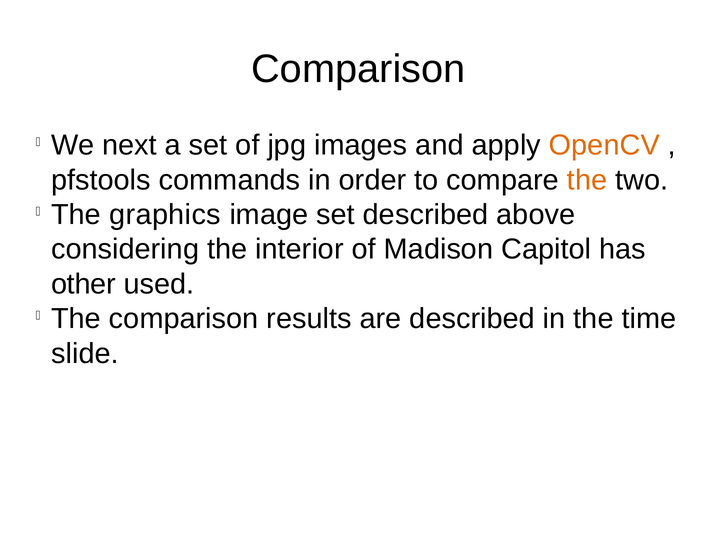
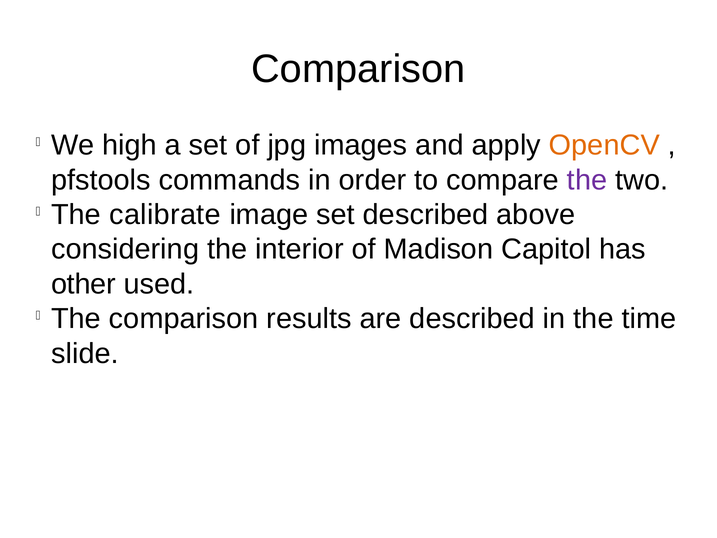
next: next -> high
the at (587, 180) colour: orange -> purple
graphics: graphics -> calibrate
